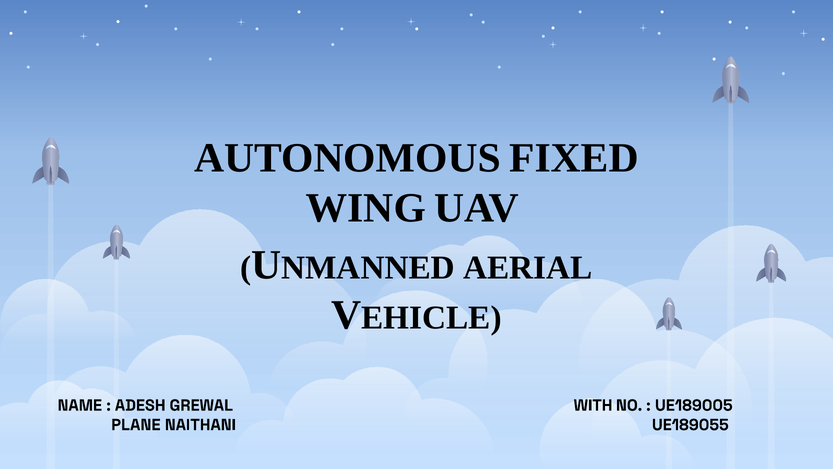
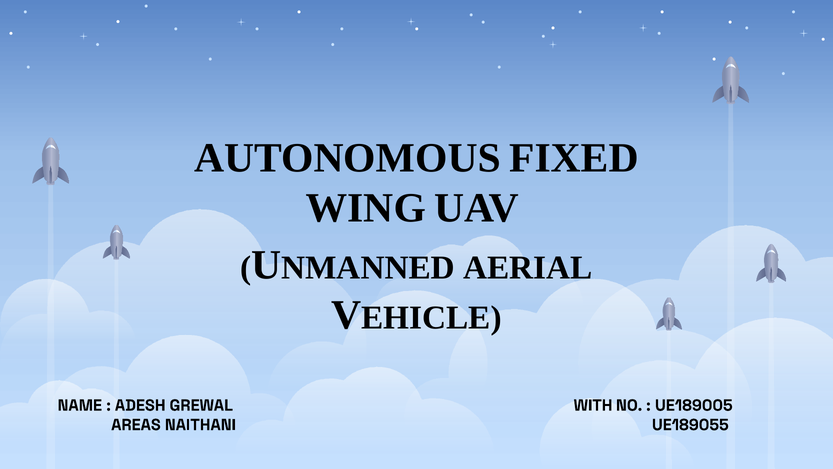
PLANE: PLANE -> AREAS
